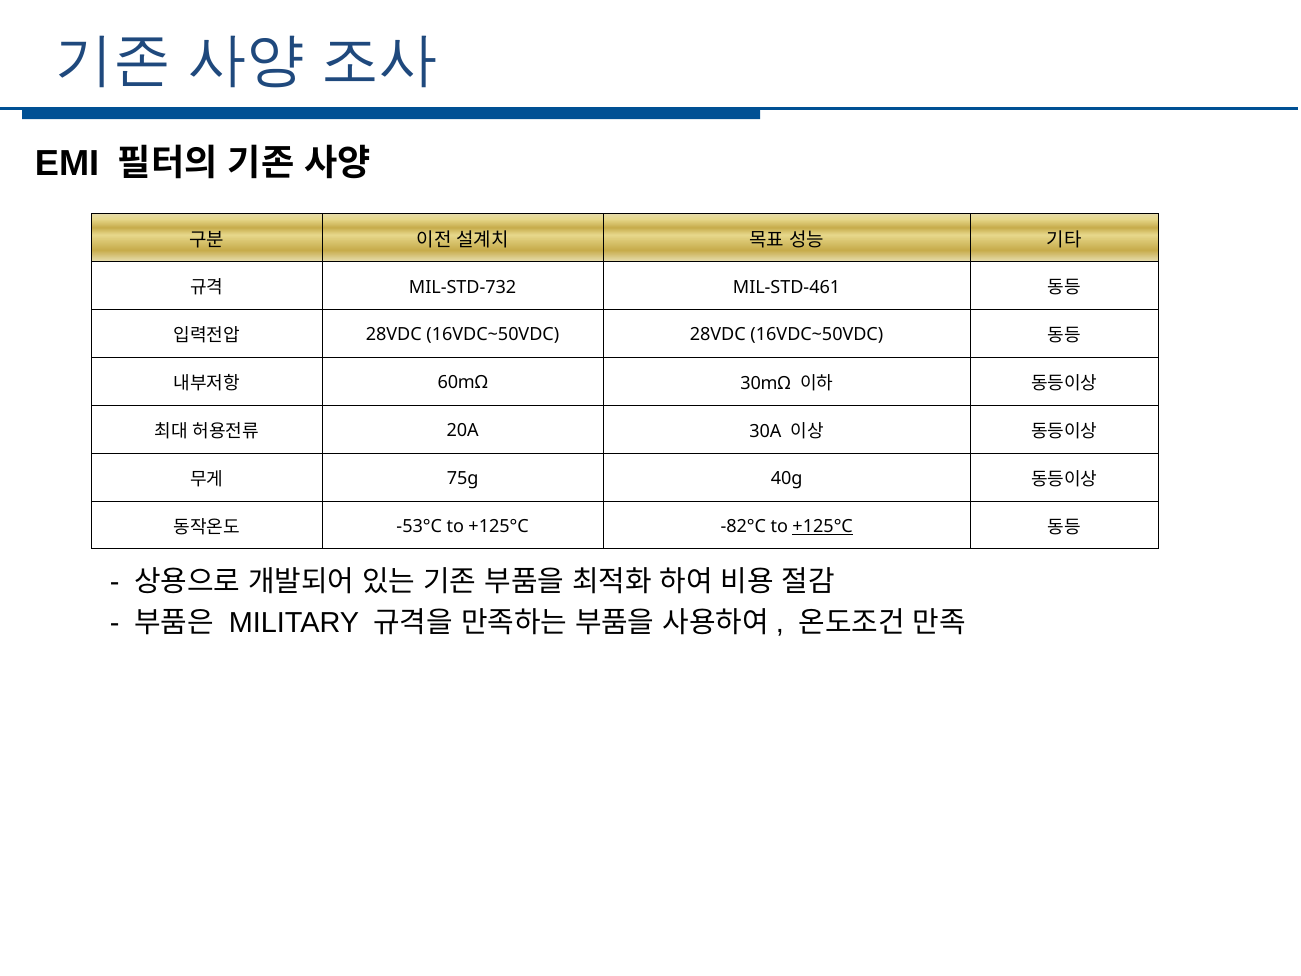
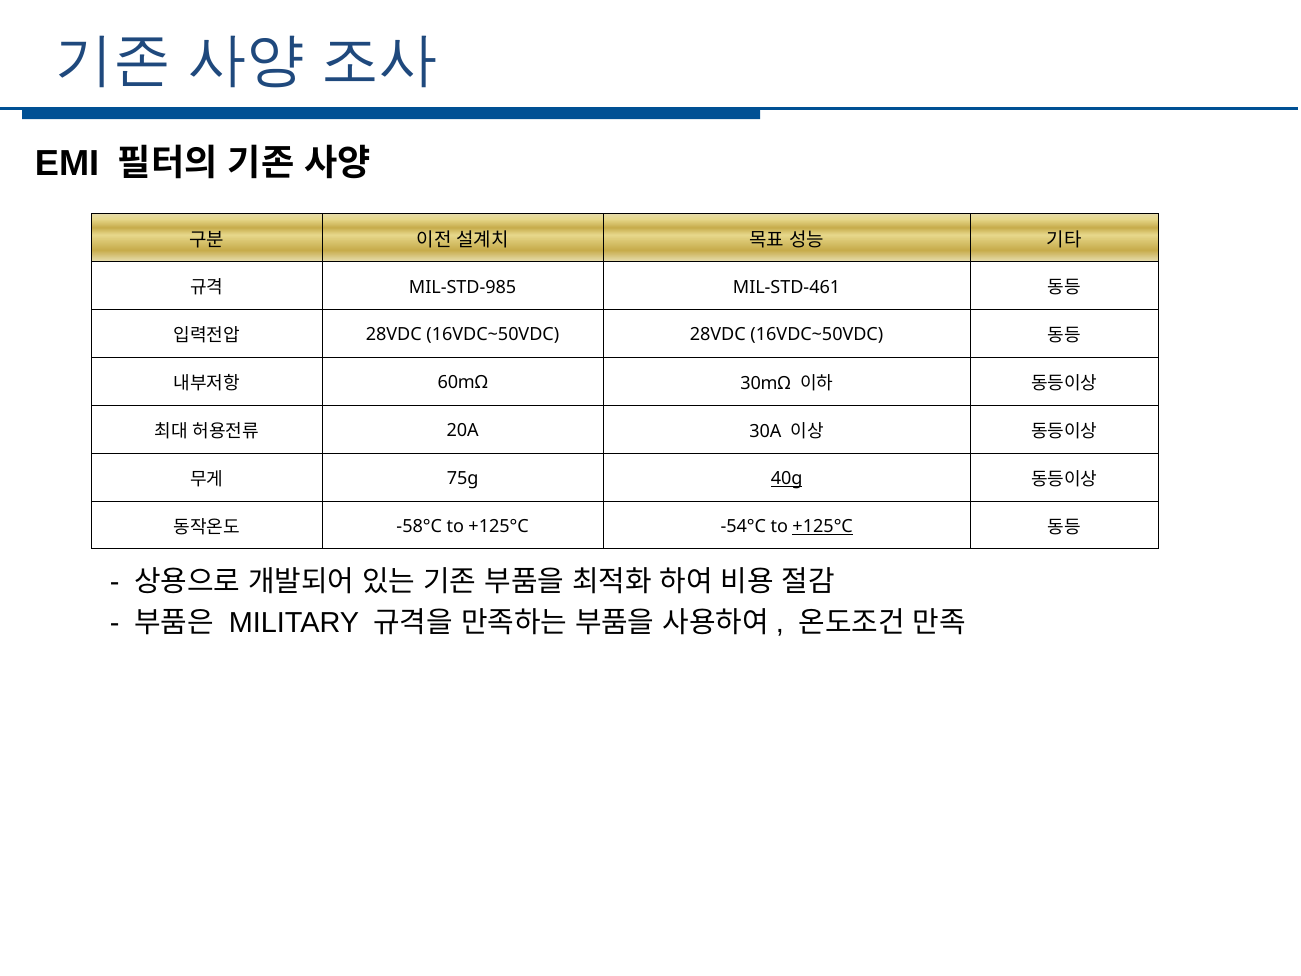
MIL-STD-732: MIL-STD-732 -> MIL-STD-985
40g underline: none -> present
-53°C: -53°C -> -58°C
-82°C: -82°C -> -54°C
